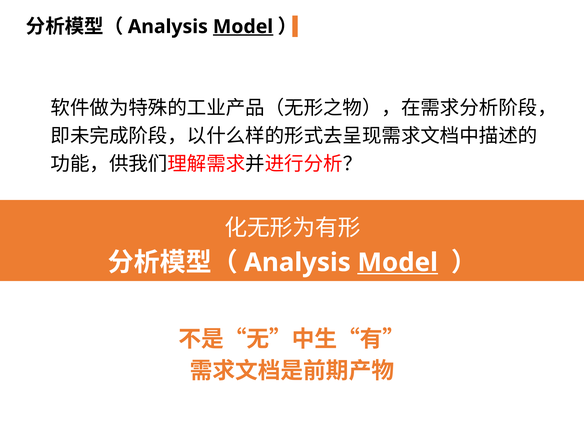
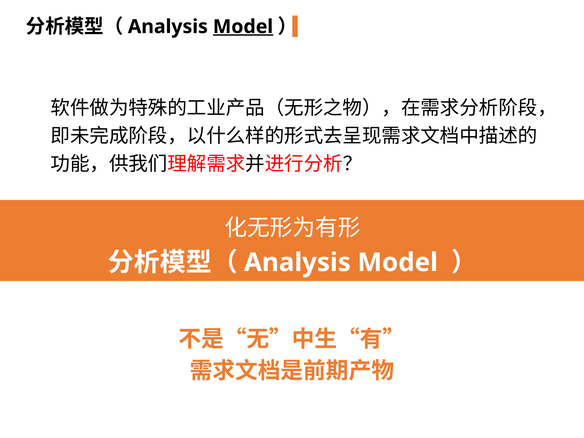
Model at (398, 263) underline: present -> none
